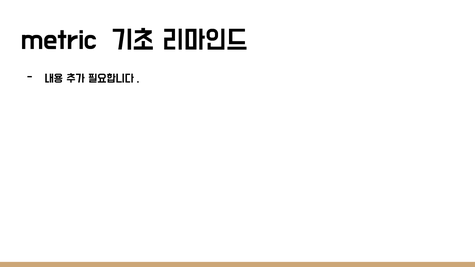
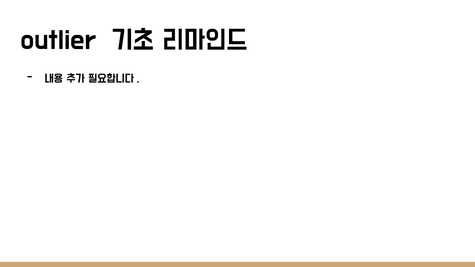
metric: metric -> outlier
